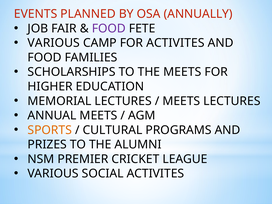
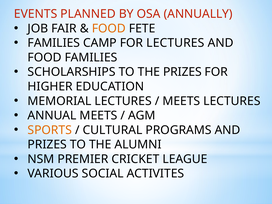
FOOD at (109, 28) colour: purple -> orange
VARIOUS at (54, 43): VARIOUS -> FAMILIES
FOR ACTIVITES: ACTIVITES -> LECTURES
THE MEETS: MEETS -> PRIZES
